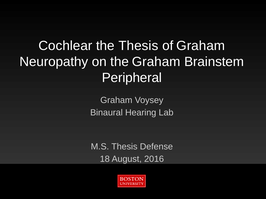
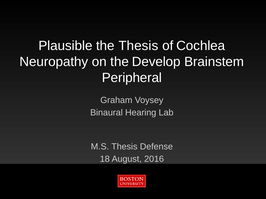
Cochlear: Cochlear -> Plausible
of Graham: Graham -> Cochlea
the Graham: Graham -> Develop
